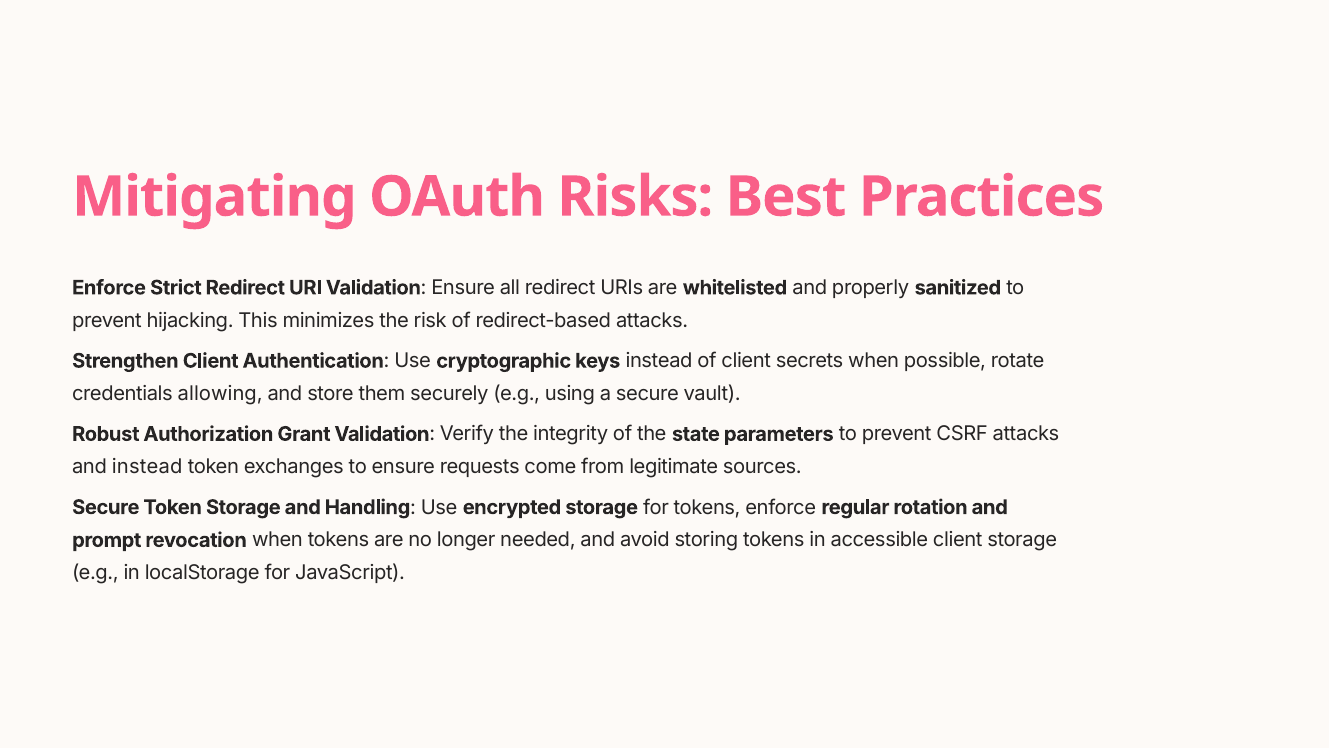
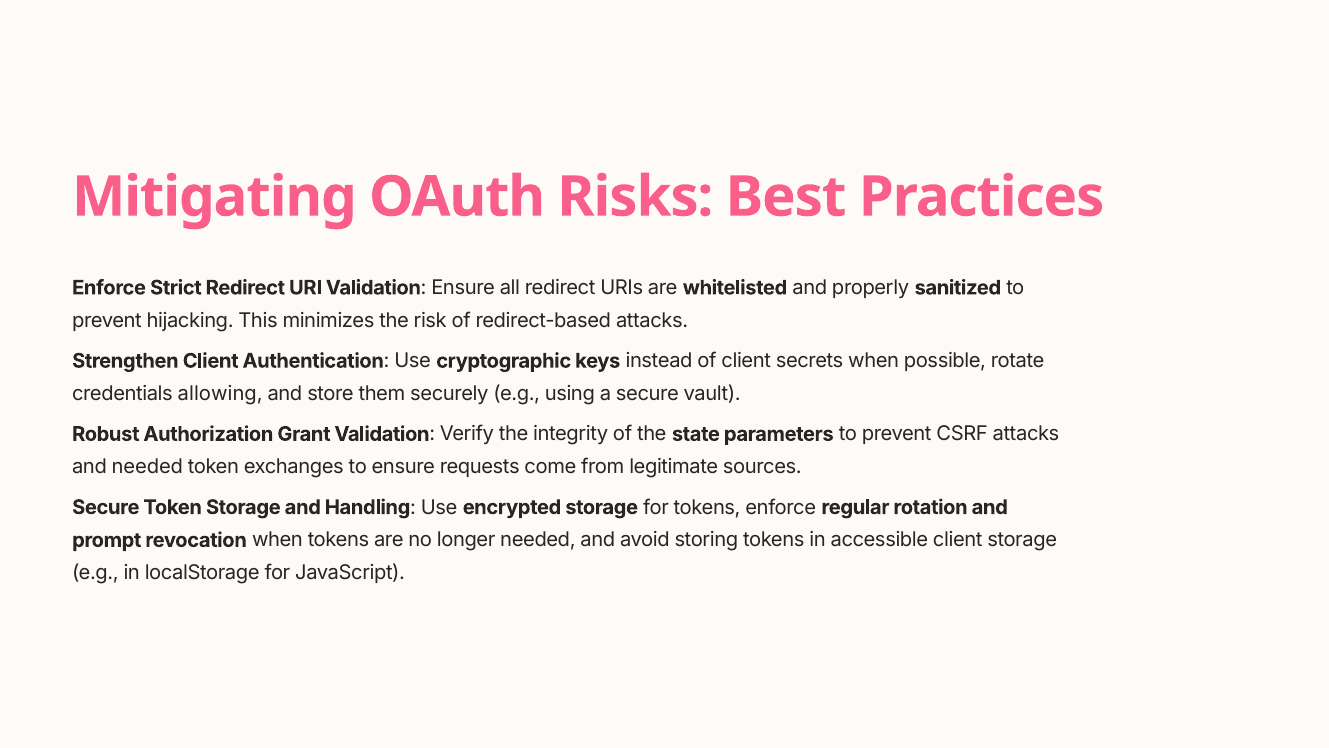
and instead: instead -> needed
